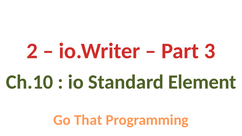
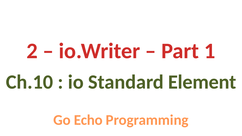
3: 3 -> 1
That: That -> Echo
